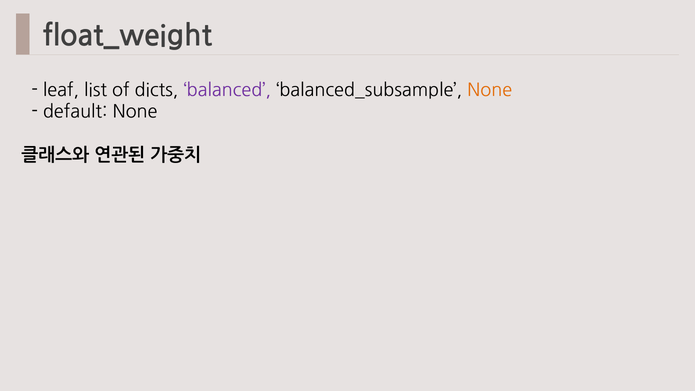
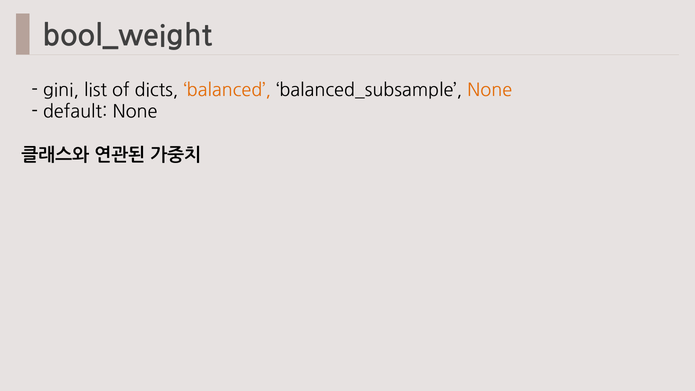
float_weight: float_weight -> bool_weight
leaf: leaf -> gini
balanced colour: purple -> orange
